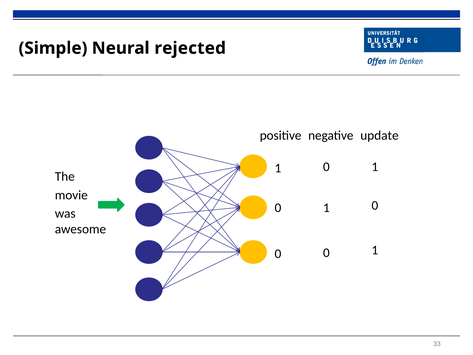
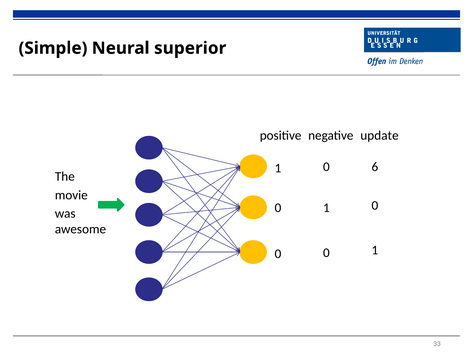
rejected: rejected -> superior
1 at (375, 167): 1 -> 6
